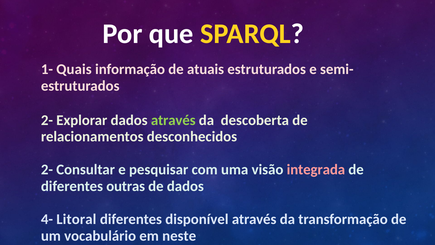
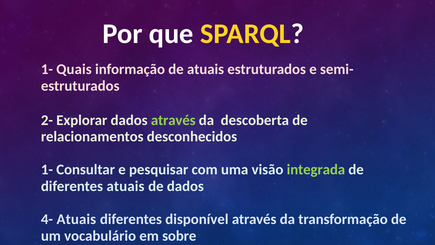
2- at (47, 169): 2- -> 1-
integrada colour: pink -> light green
diferentes outras: outras -> atuais
4- Litoral: Litoral -> Atuais
neste: neste -> sobre
